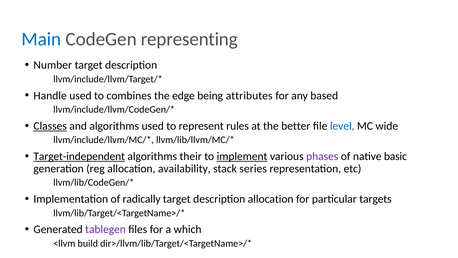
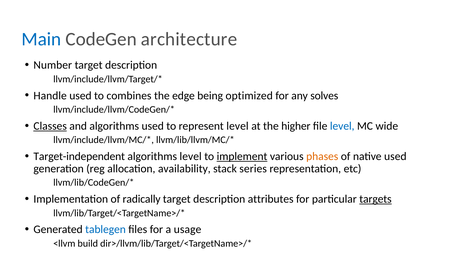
representing: representing -> architecture
attributes: attributes -> optimized
based: based -> solves
represent rules: rules -> level
better: better -> higher
Target-independent underline: present -> none
algorithms their: their -> level
phases colour: purple -> orange
native basic: basic -> used
description allocation: allocation -> attributes
targets underline: none -> present
tablegen colour: purple -> blue
which: which -> usage
